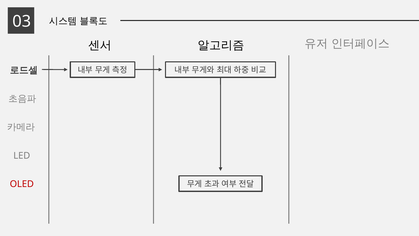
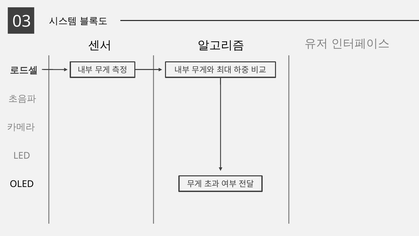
OLED colour: red -> black
